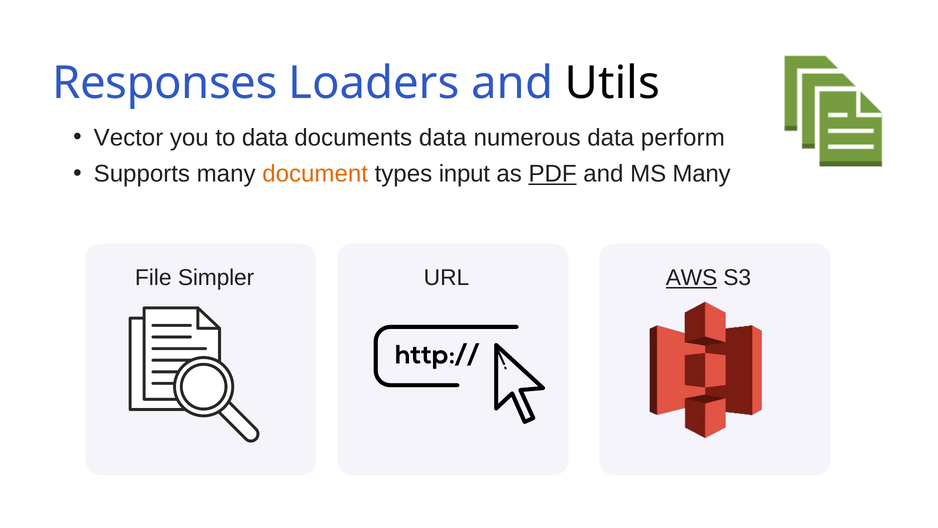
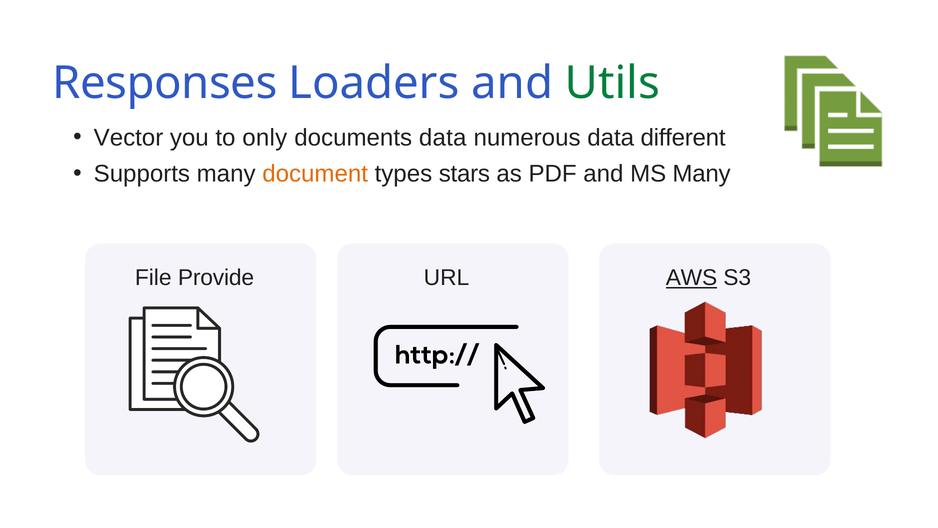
Utils colour: black -> green
to data: data -> only
perform: perform -> different
input: input -> stars
PDF underline: present -> none
Simpler: Simpler -> Provide
